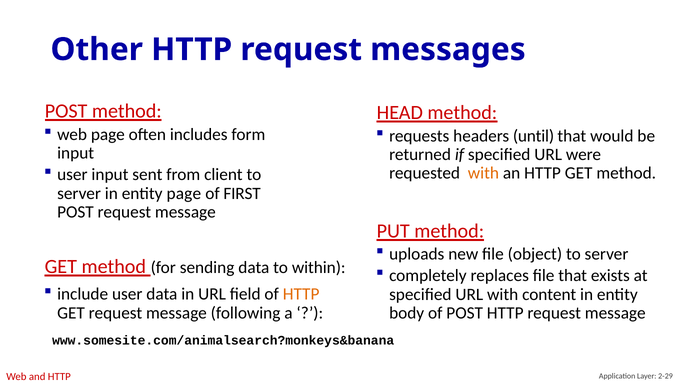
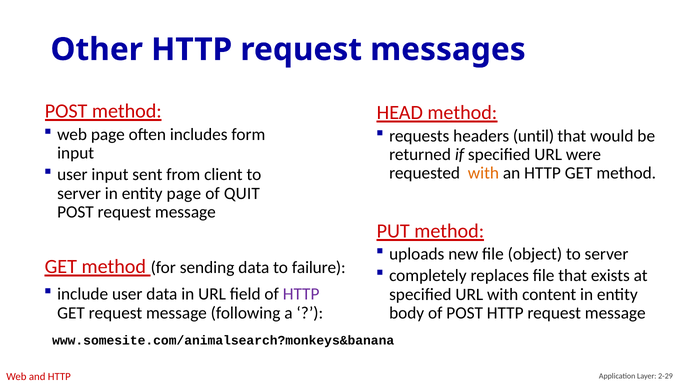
FIRST: FIRST -> QUIT
within: within -> failure
HTTP at (301, 294) colour: orange -> purple
